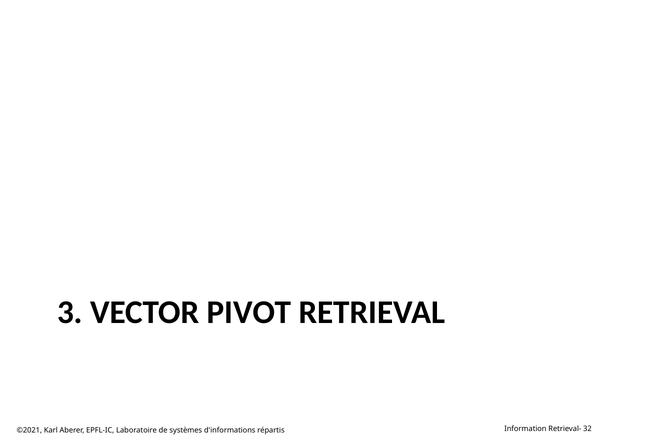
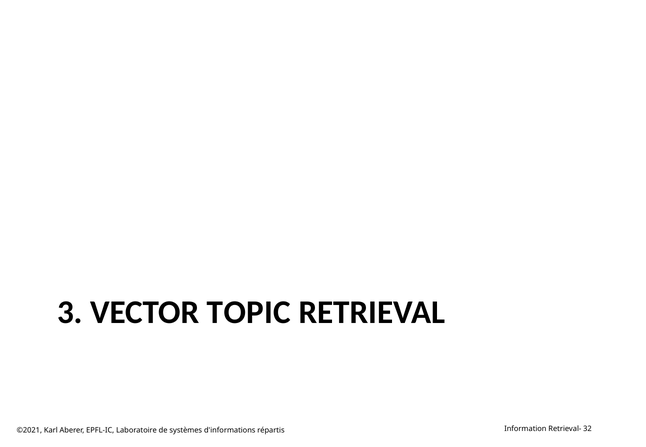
PIVOT: PIVOT -> TOPIC
